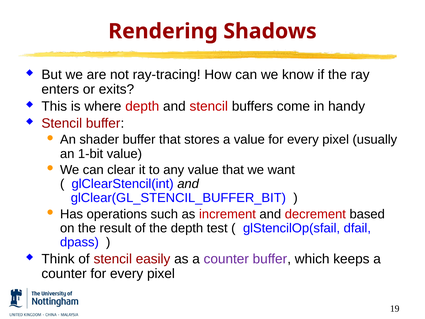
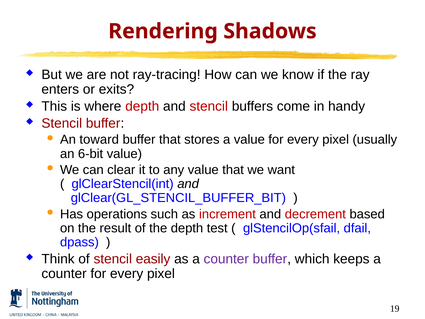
shader: shader -> toward
1-bit: 1-bit -> 6-bit
